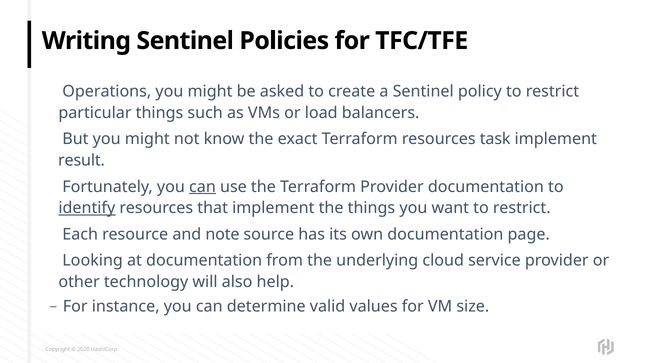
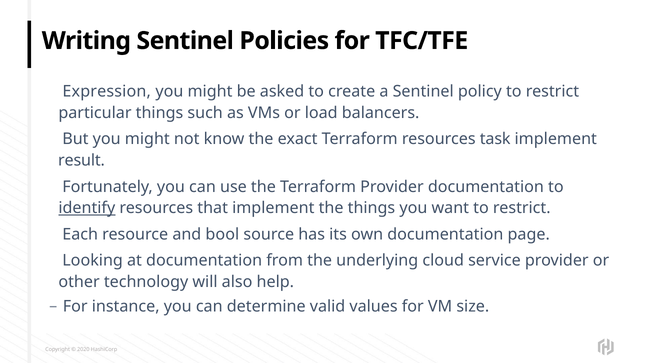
Operations: Operations -> Expression
can at (202, 187) underline: present -> none
note: note -> bool
